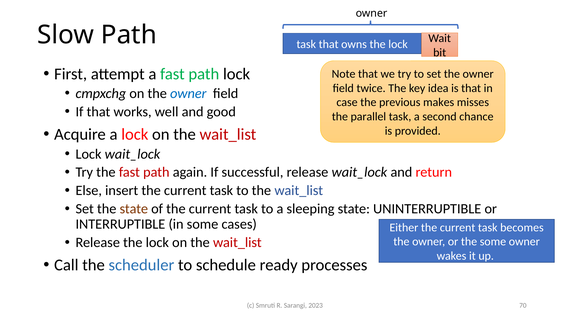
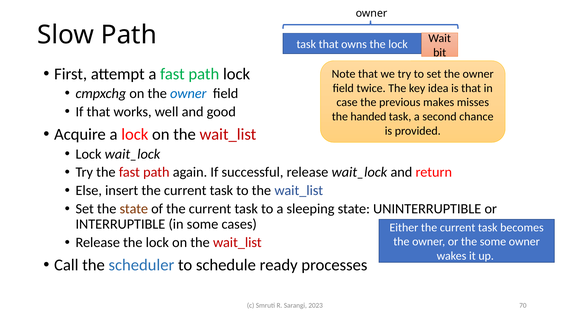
parallel: parallel -> handed
